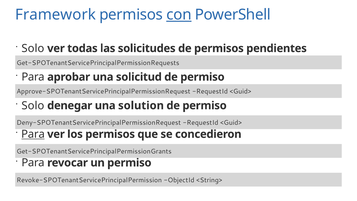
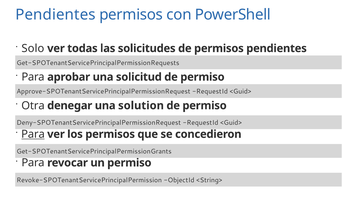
Framework at (56, 15): Framework -> Pendientes
con underline: present -> none
Solo at (33, 105): Solo -> Otra
